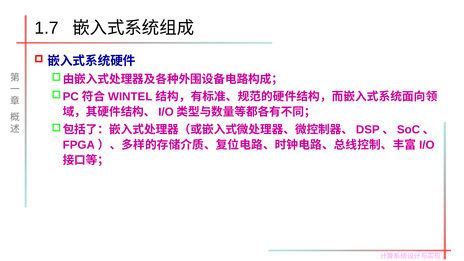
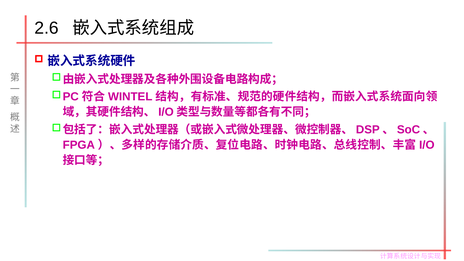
1.7: 1.7 -> 2.6
